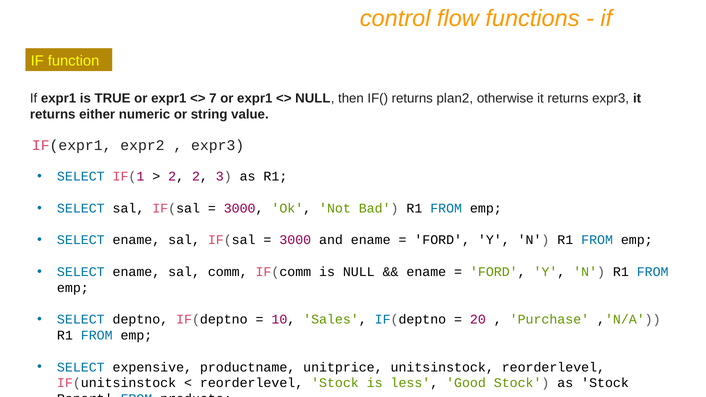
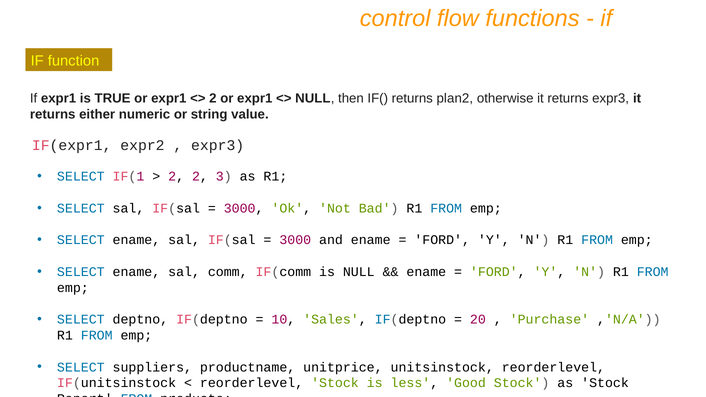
7 at (213, 99): 7 -> 2
expensive: expensive -> suppliers
